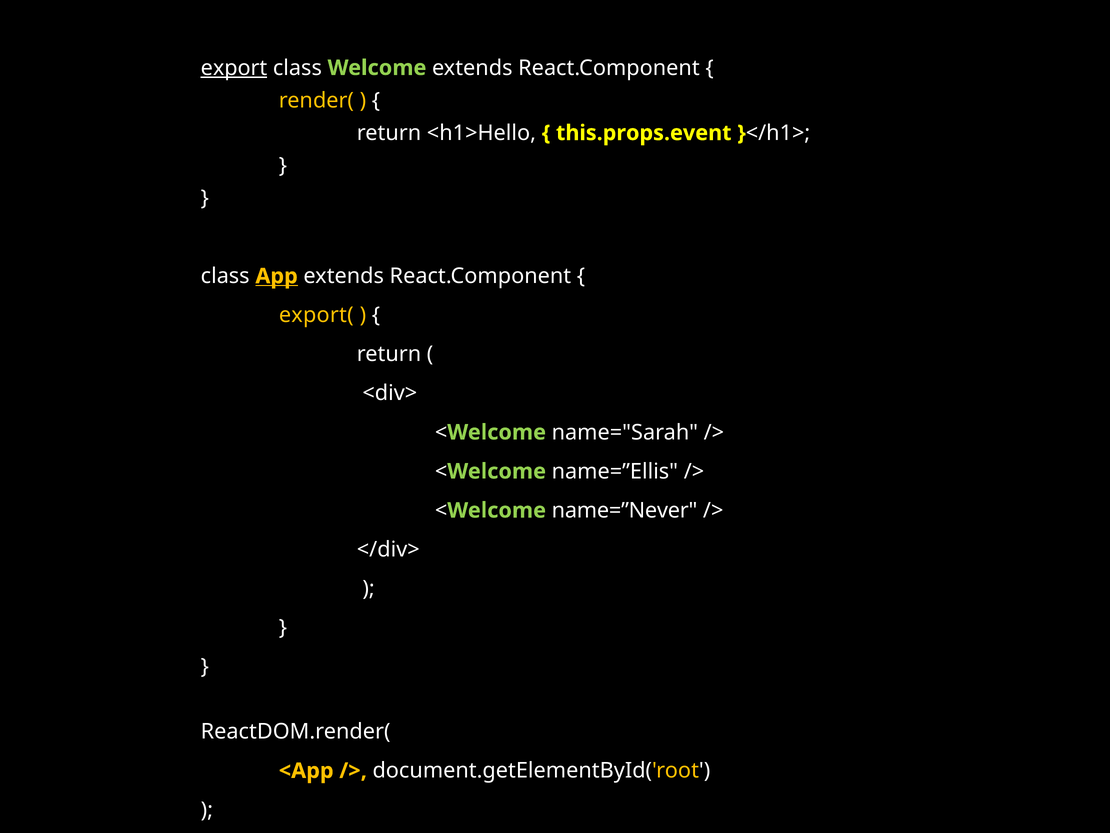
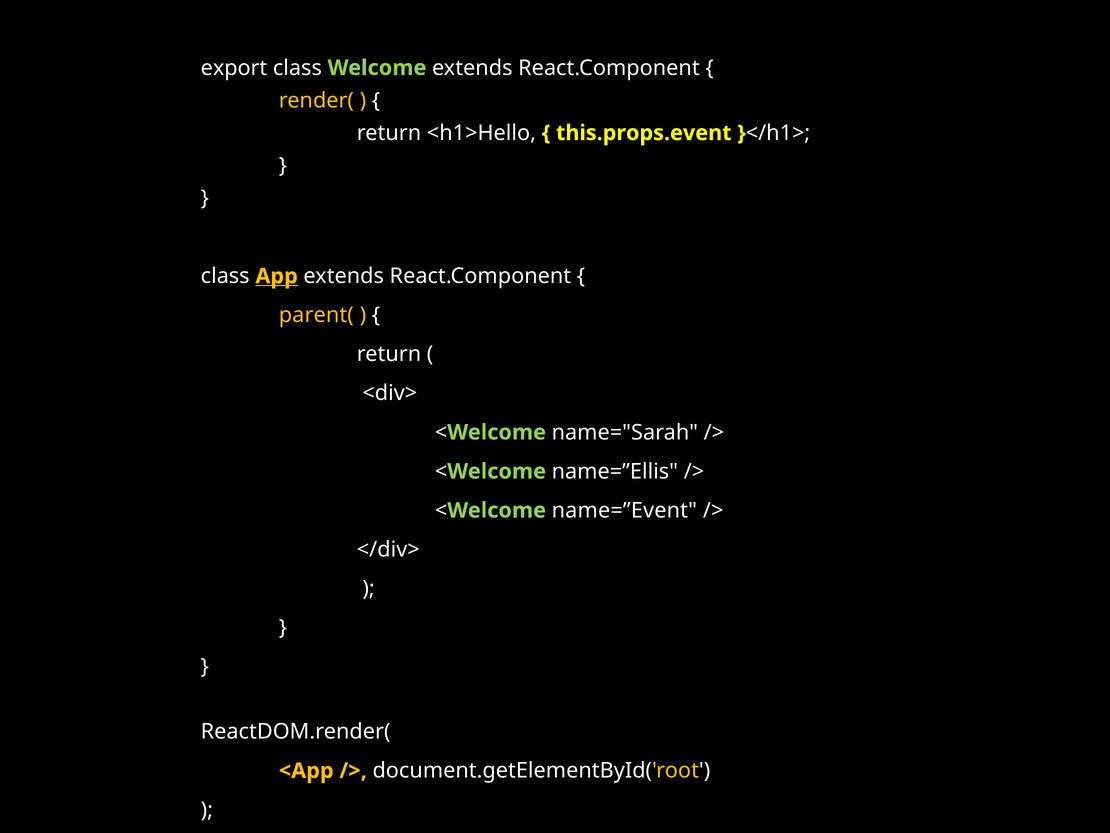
export underline: present -> none
export(: export( -> parent(
name=”Never: name=”Never -> name=”Event
